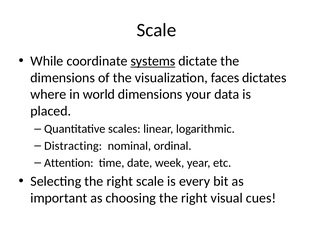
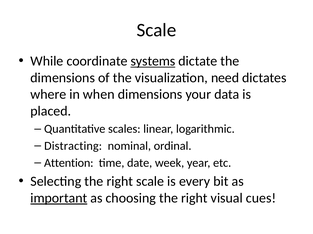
faces: faces -> need
world: world -> when
important underline: none -> present
